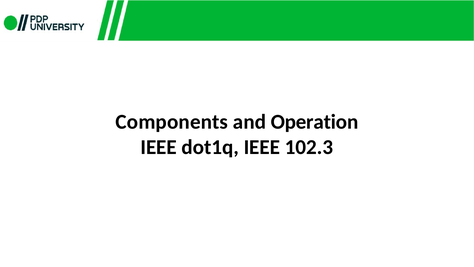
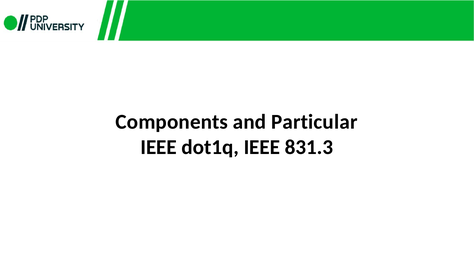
Operation: Operation -> Particular
102.3: 102.3 -> 831.3
